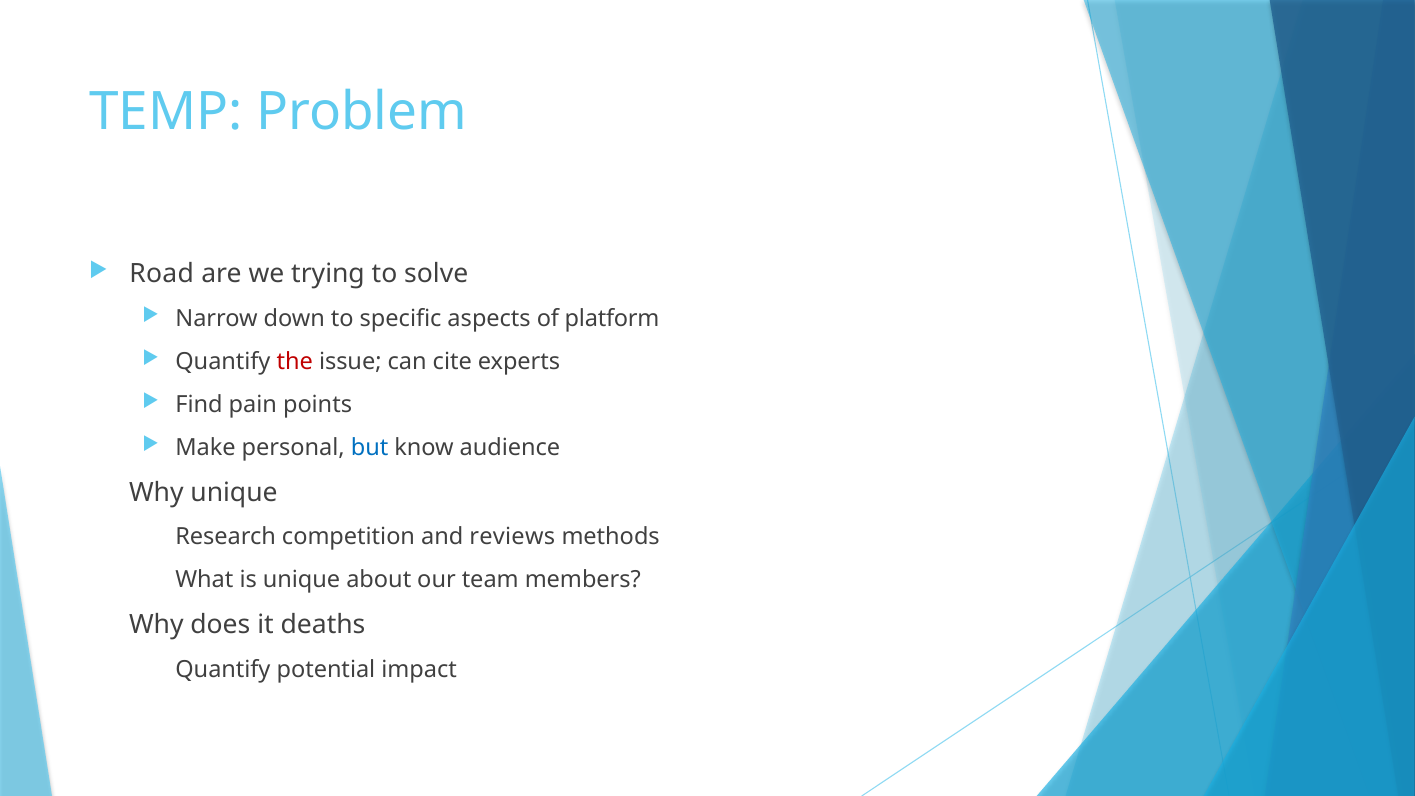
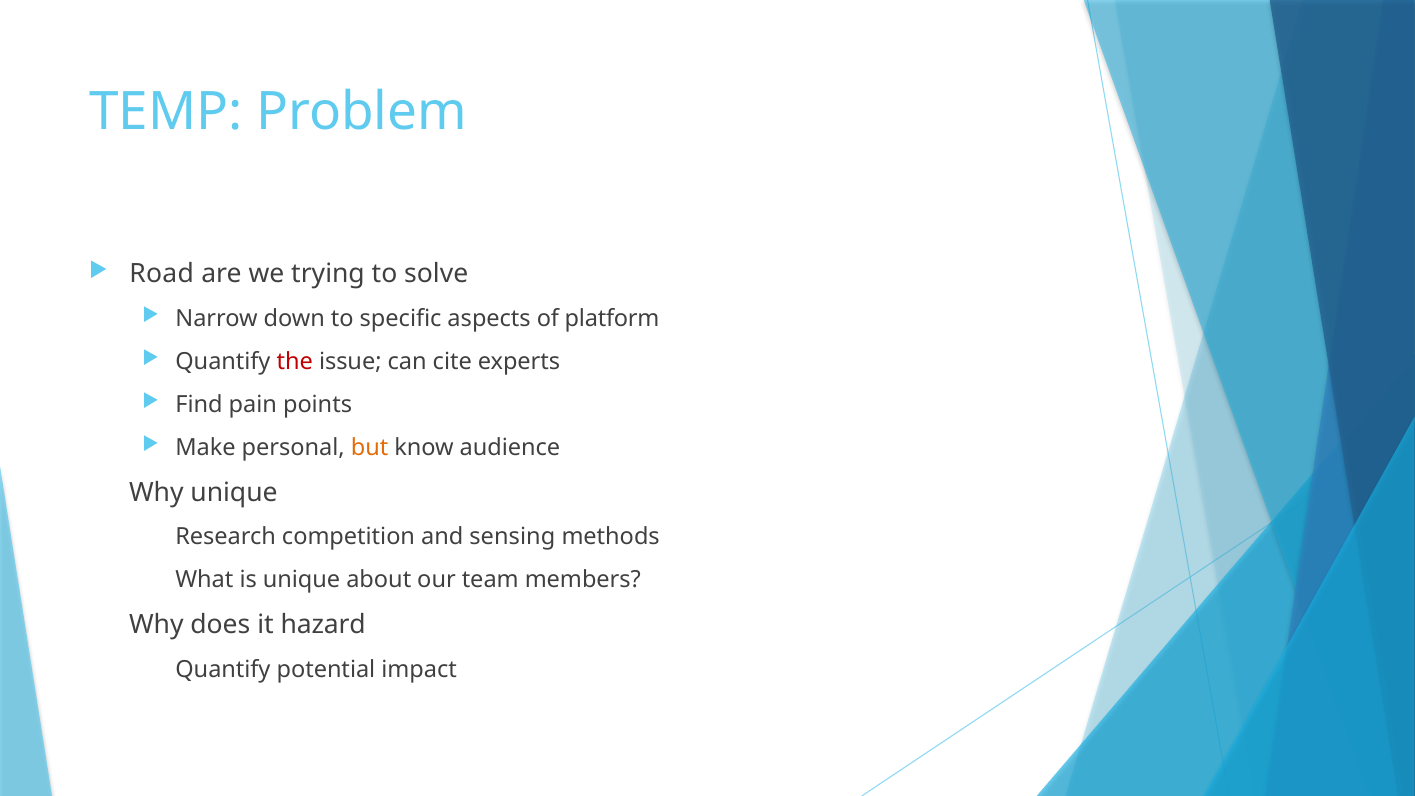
but colour: blue -> orange
reviews: reviews -> sensing
deaths: deaths -> hazard
